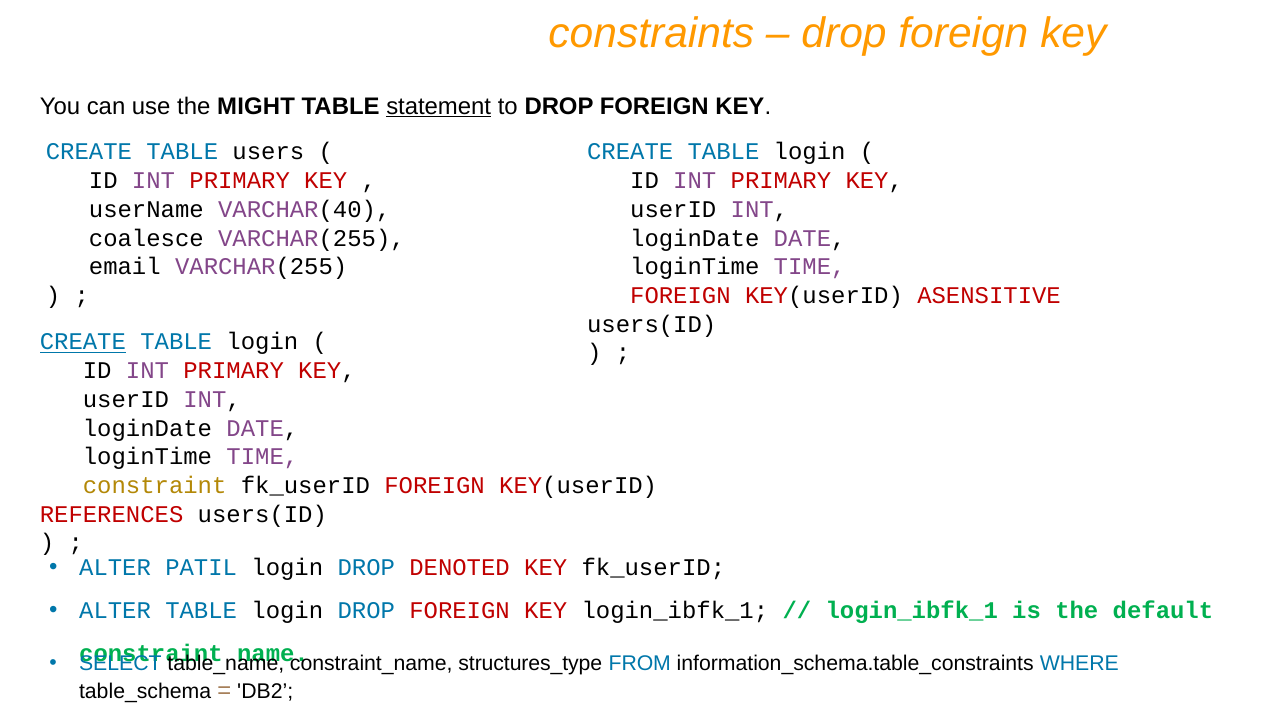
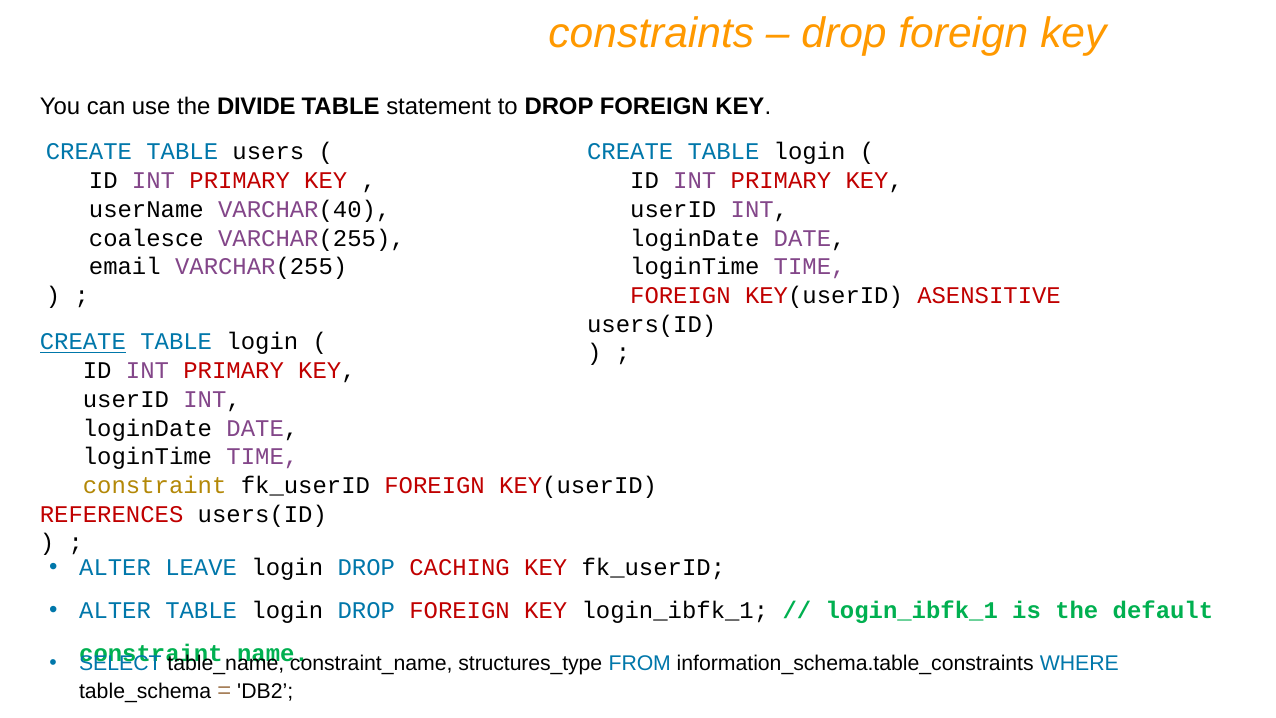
MIGHT: MIGHT -> DIVIDE
statement underline: present -> none
PATIL: PATIL -> LEAVE
DENOTED: DENOTED -> CACHING
